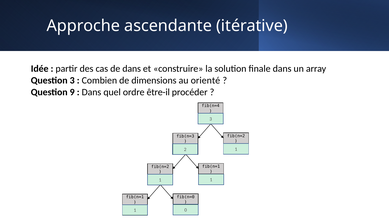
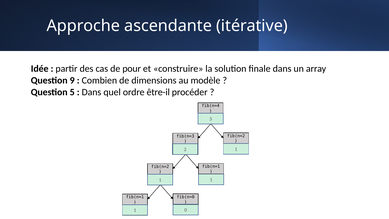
de dans: dans -> pour
Question 3: 3 -> 9
orienté: orienté -> modèle
9: 9 -> 5
